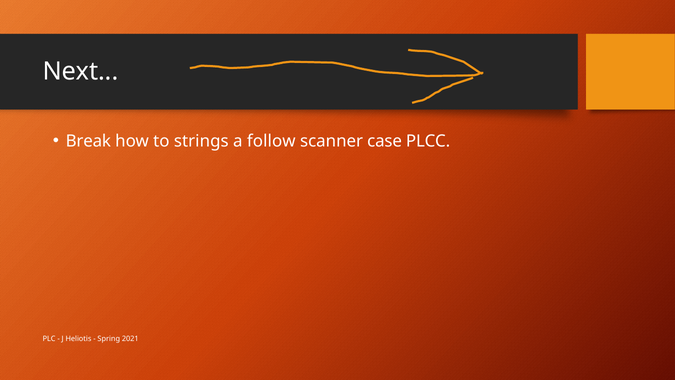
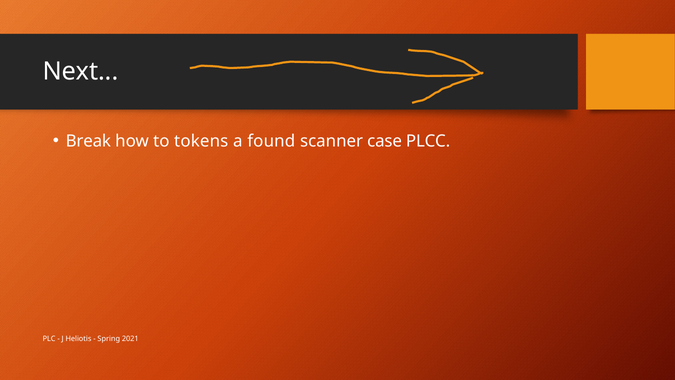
strings: strings -> tokens
follow: follow -> found
